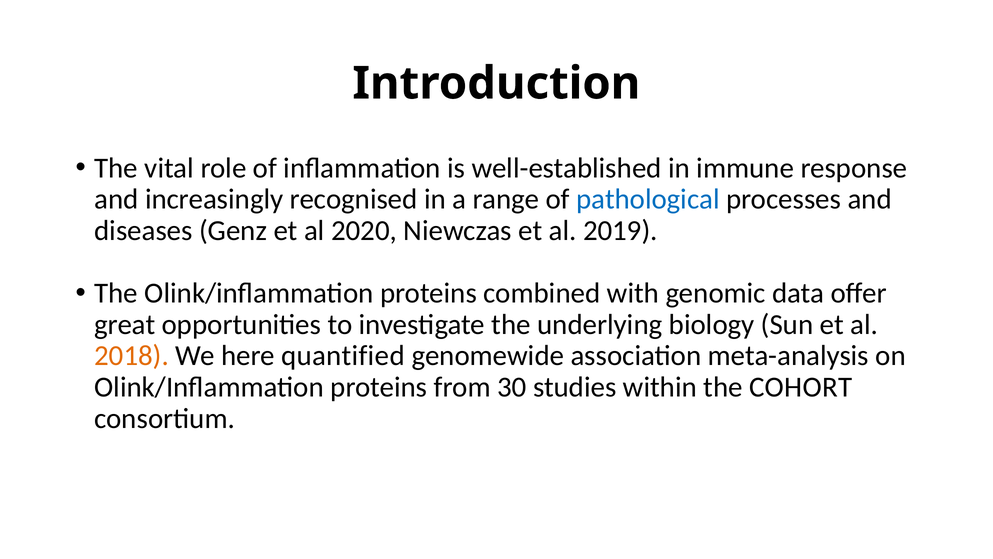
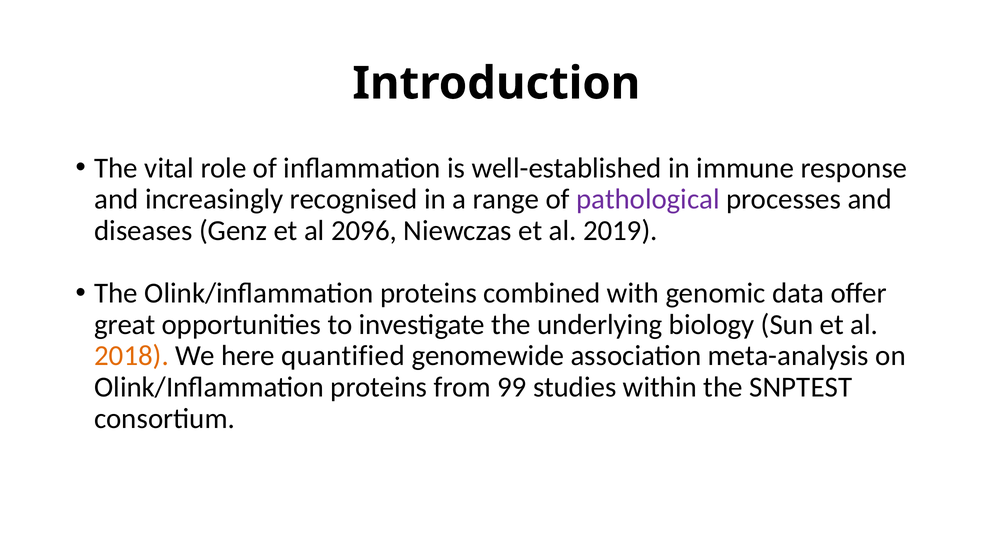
pathological colour: blue -> purple
2020: 2020 -> 2096
30: 30 -> 99
COHORT: COHORT -> SNPTEST
